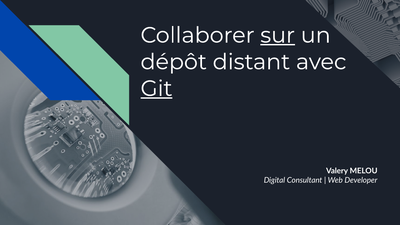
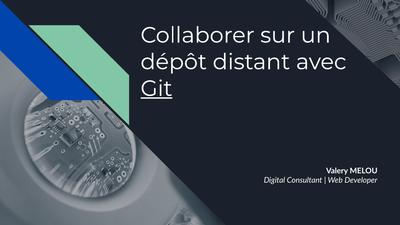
sur underline: present -> none
